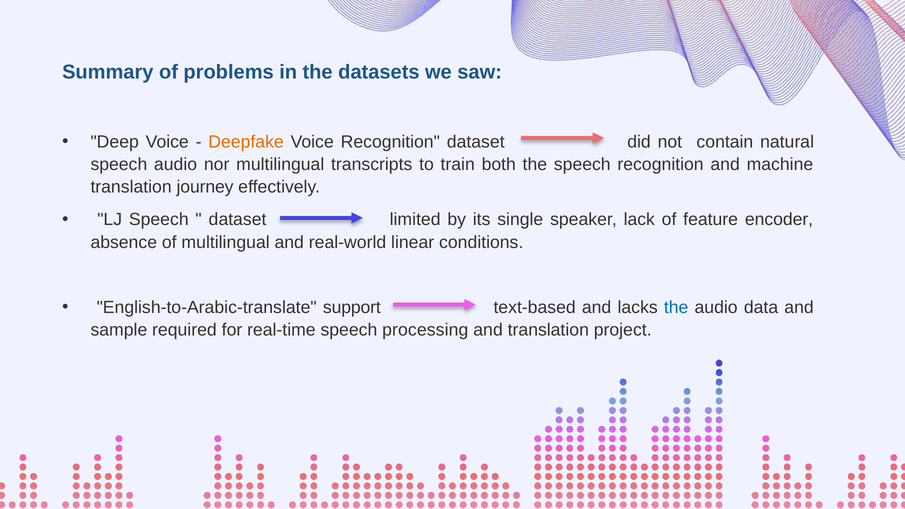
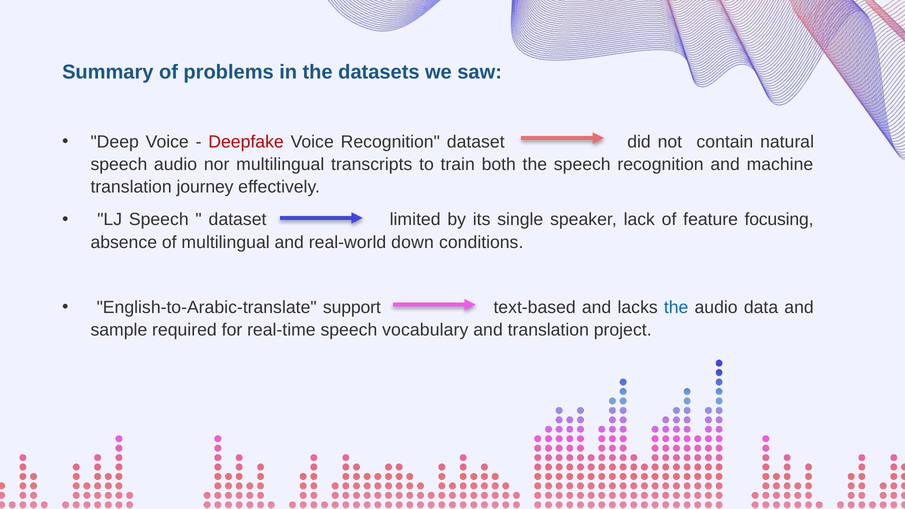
Deepfake colour: orange -> red
encoder: encoder -> focusing
linear: linear -> down
processing: processing -> vocabulary
